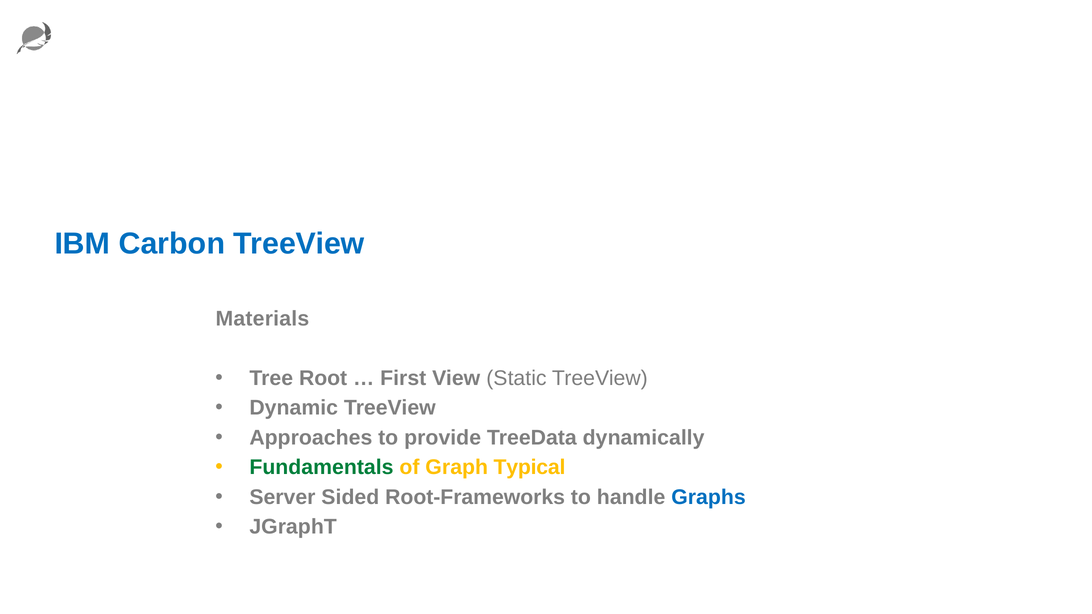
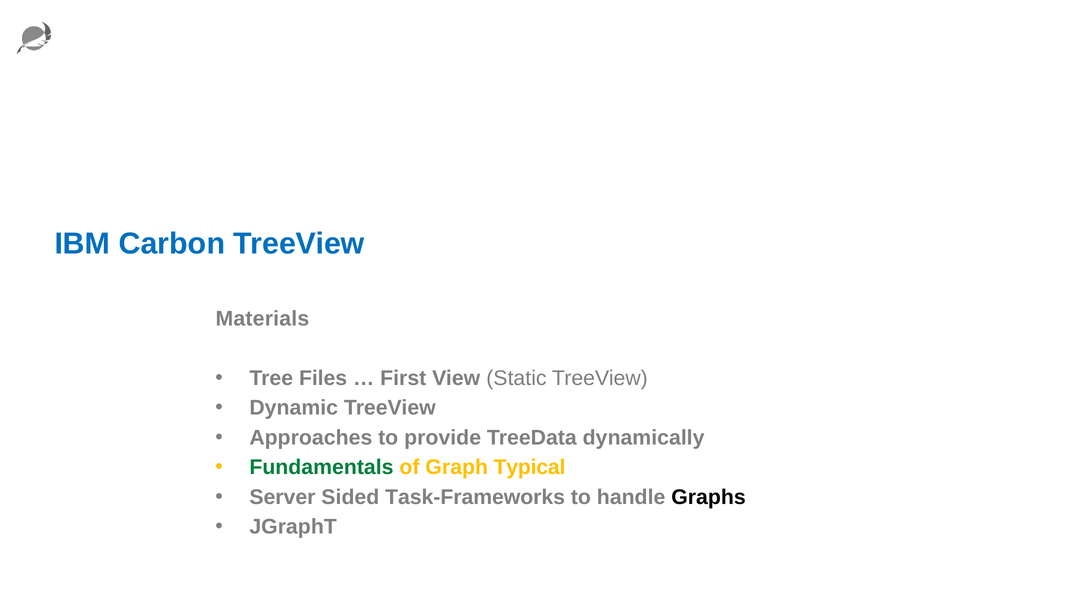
Root: Root -> Files
Root-Frameworks: Root-Frameworks -> Task-Frameworks
Graphs colour: blue -> black
